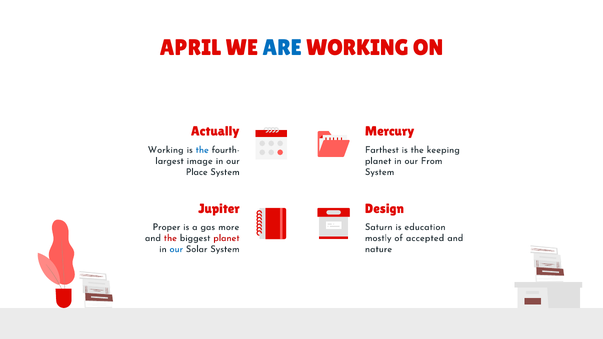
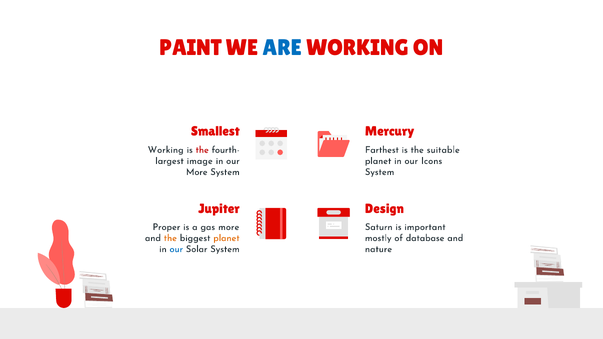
APRIL: APRIL -> PAINT
Actually: Actually -> Smallest
the at (202, 150) colour: blue -> red
keeping: keeping -> suitable
From: From -> Icons
Place at (197, 172): Place -> More
education: education -> important
the at (170, 238) colour: red -> orange
planet at (226, 238) colour: red -> orange
accepted: accepted -> database
